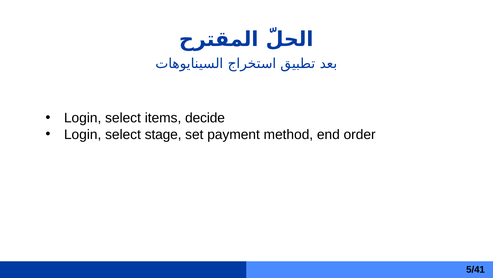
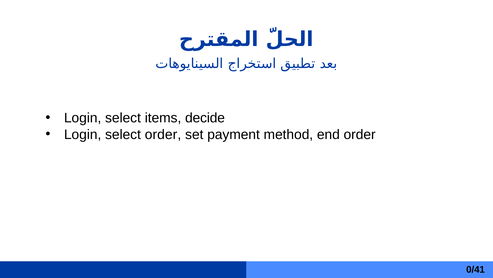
select stage: stage -> order
5/41: 5/41 -> 0/41
